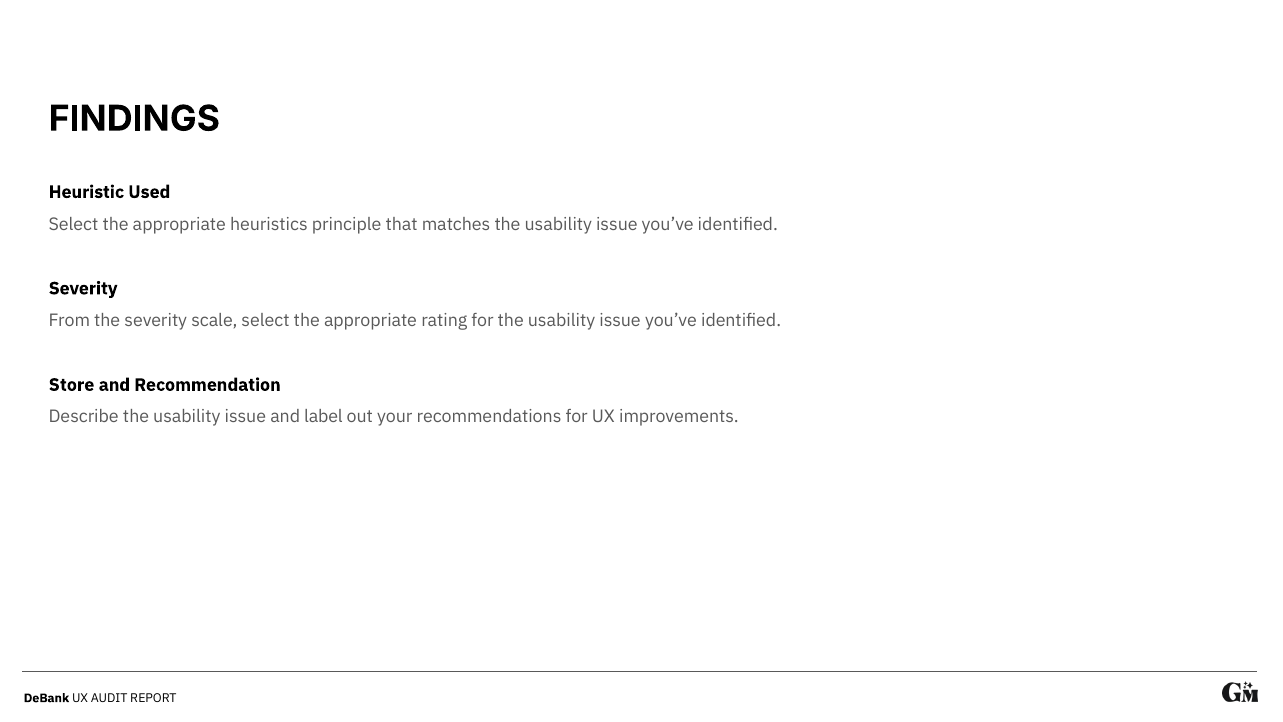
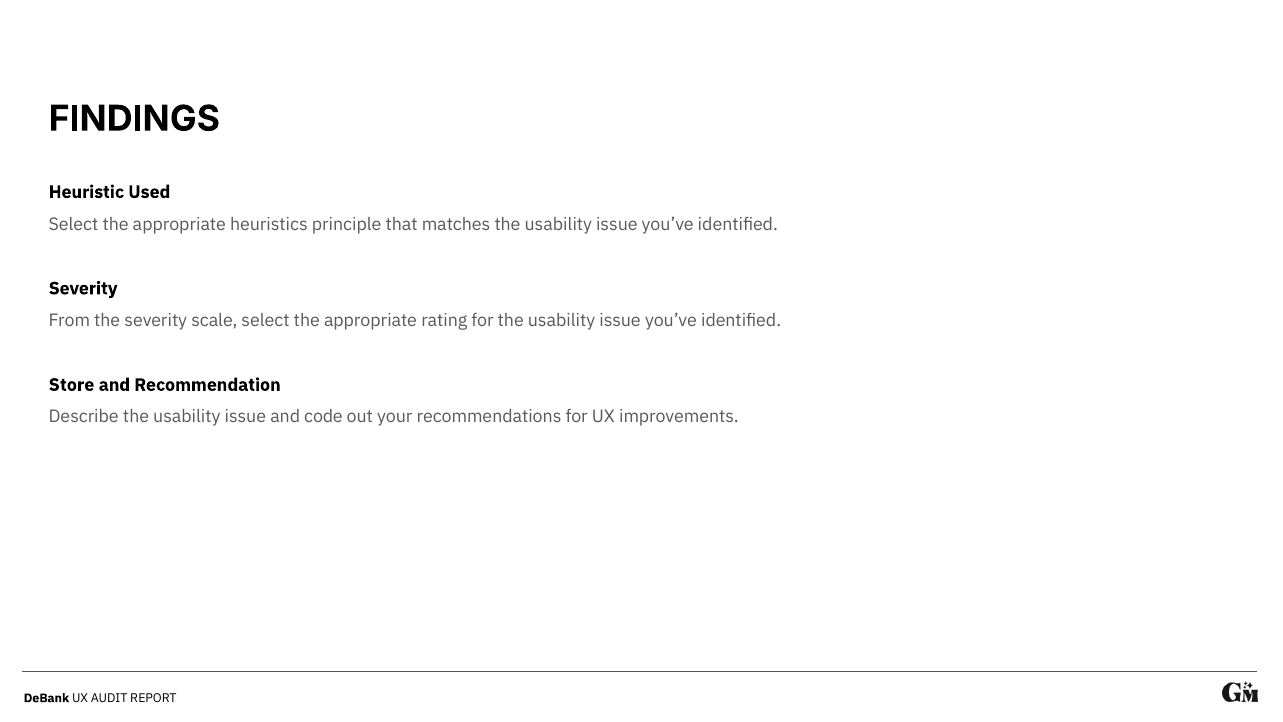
label: label -> code
